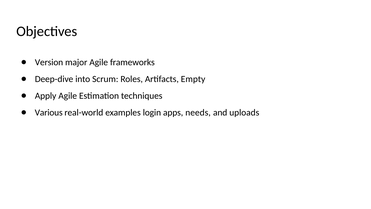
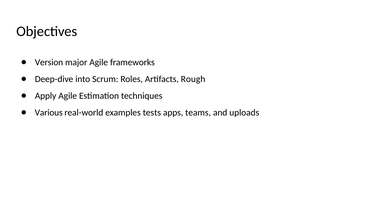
Empty: Empty -> Rough
login: login -> tests
needs: needs -> teams
